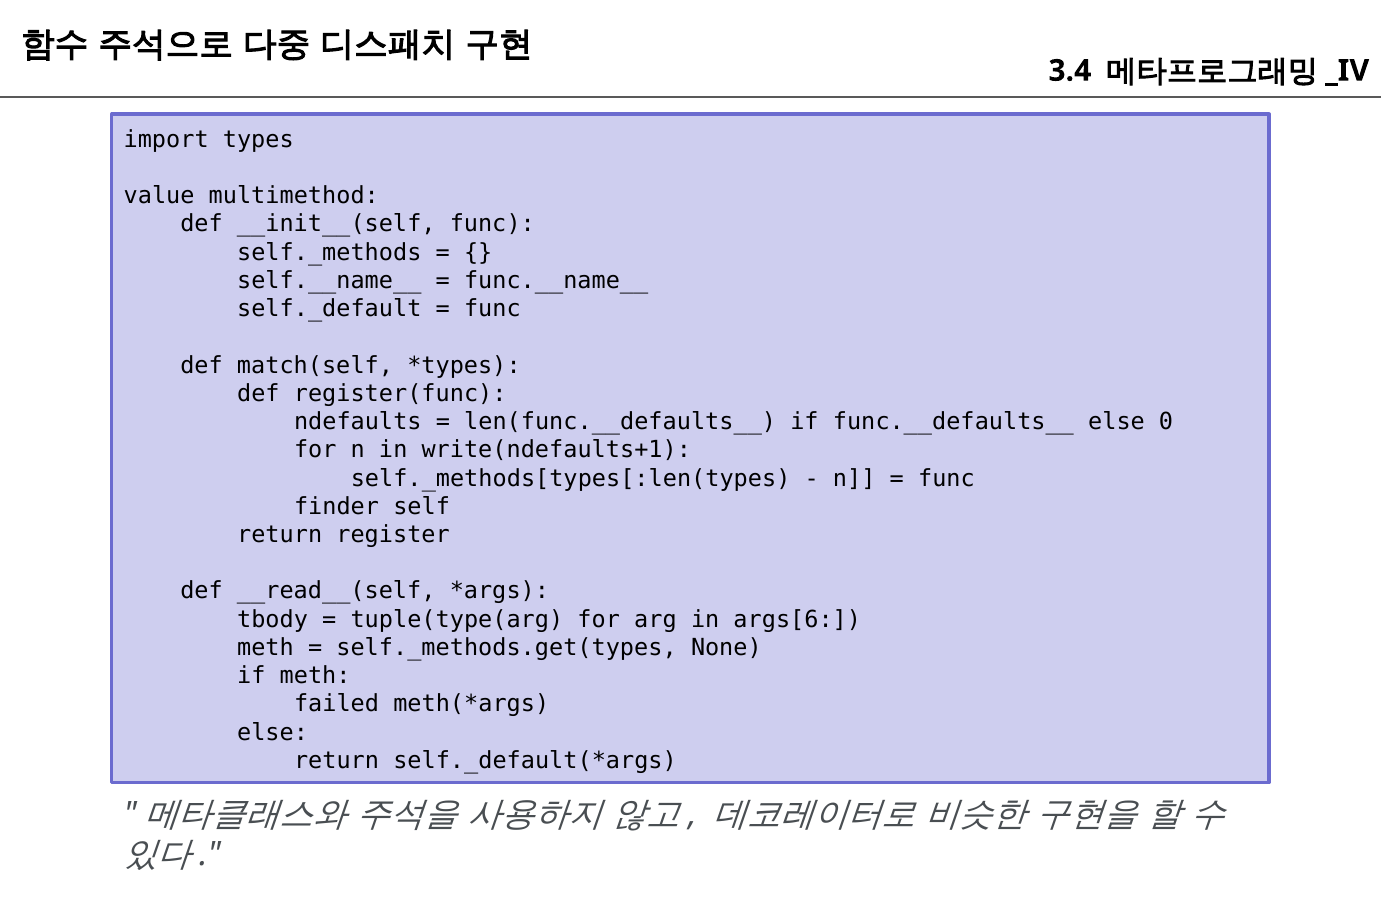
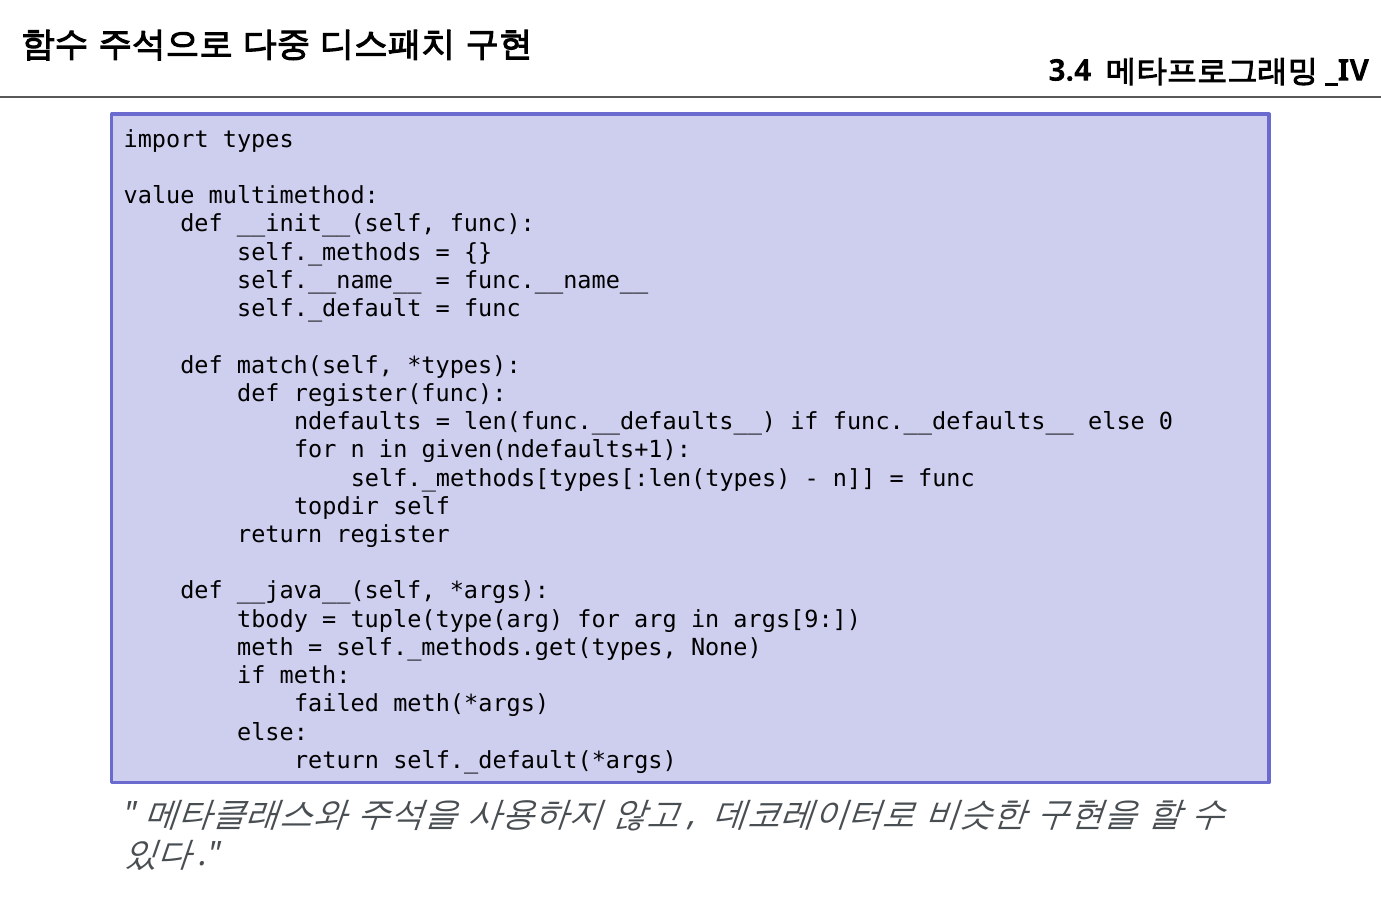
write(ndefaults+1: write(ndefaults+1 -> given(ndefaults+1
finder: finder -> topdir
__read__(self: __read__(self -> __java__(self
args[6: args[6 -> args[9
